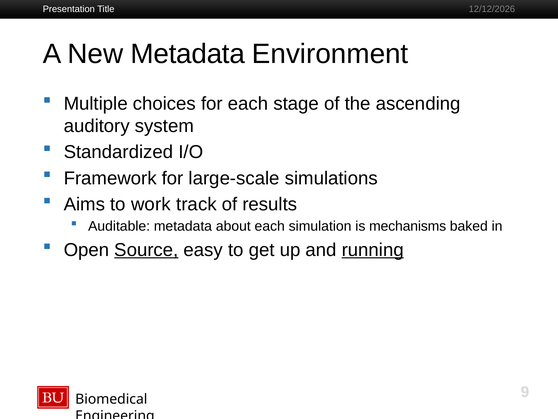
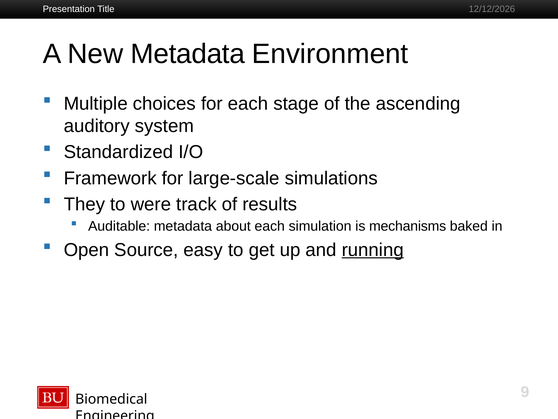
Aims: Aims -> They
work: work -> were
Source underline: present -> none
